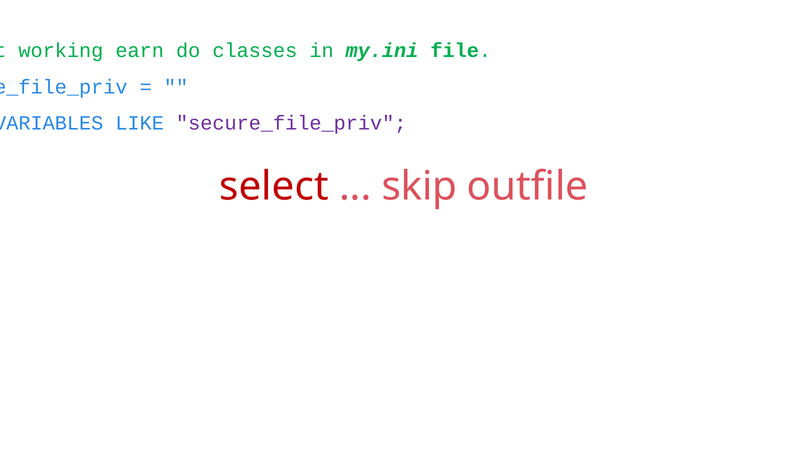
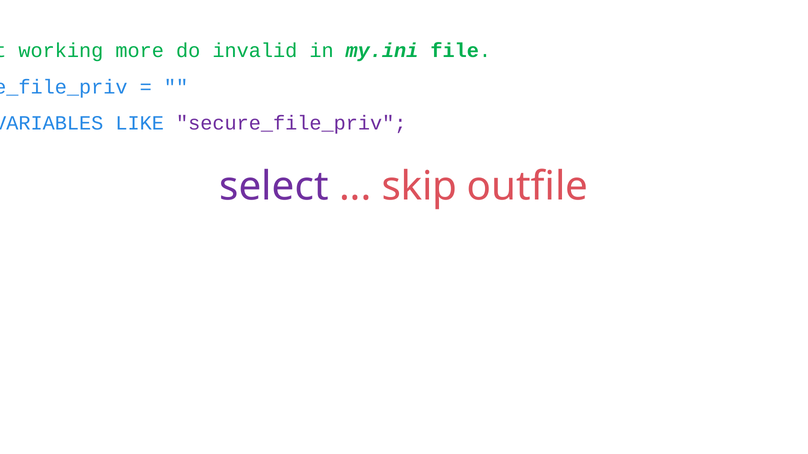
earn: earn -> more
classes: classes -> invalid
select colour: red -> purple
